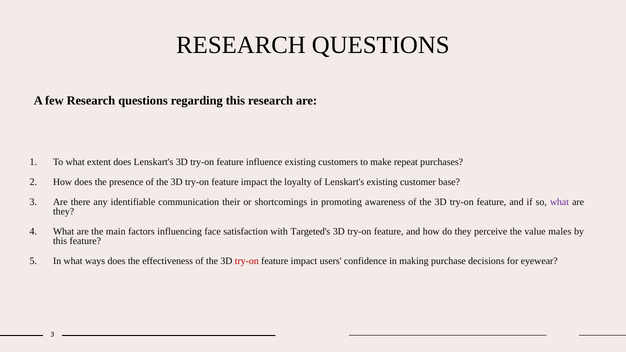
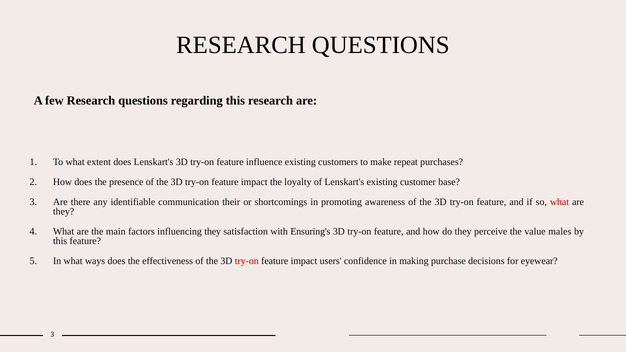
what at (560, 202) colour: purple -> red
influencing face: face -> they
Targeted's: Targeted's -> Ensuring's
